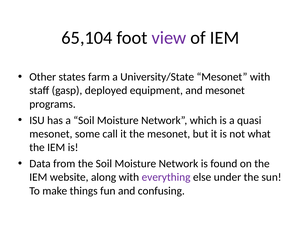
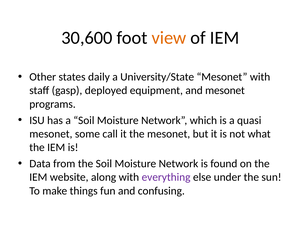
65,104: 65,104 -> 30,600
view colour: purple -> orange
farm: farm -> daily
